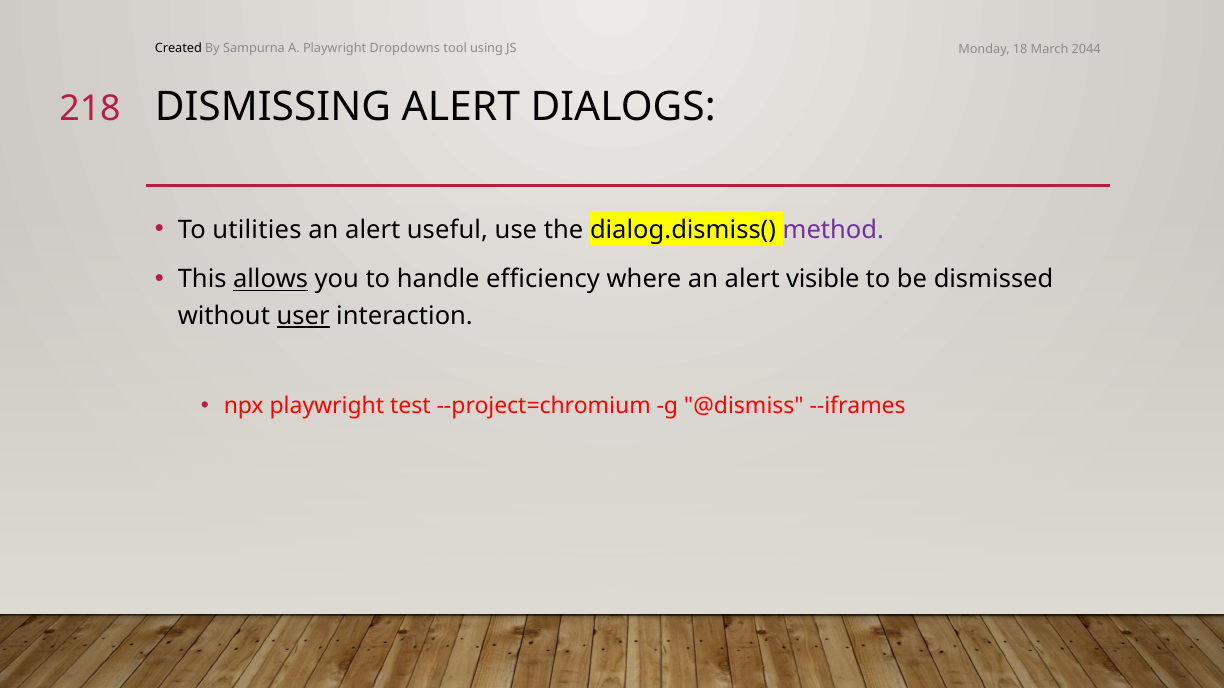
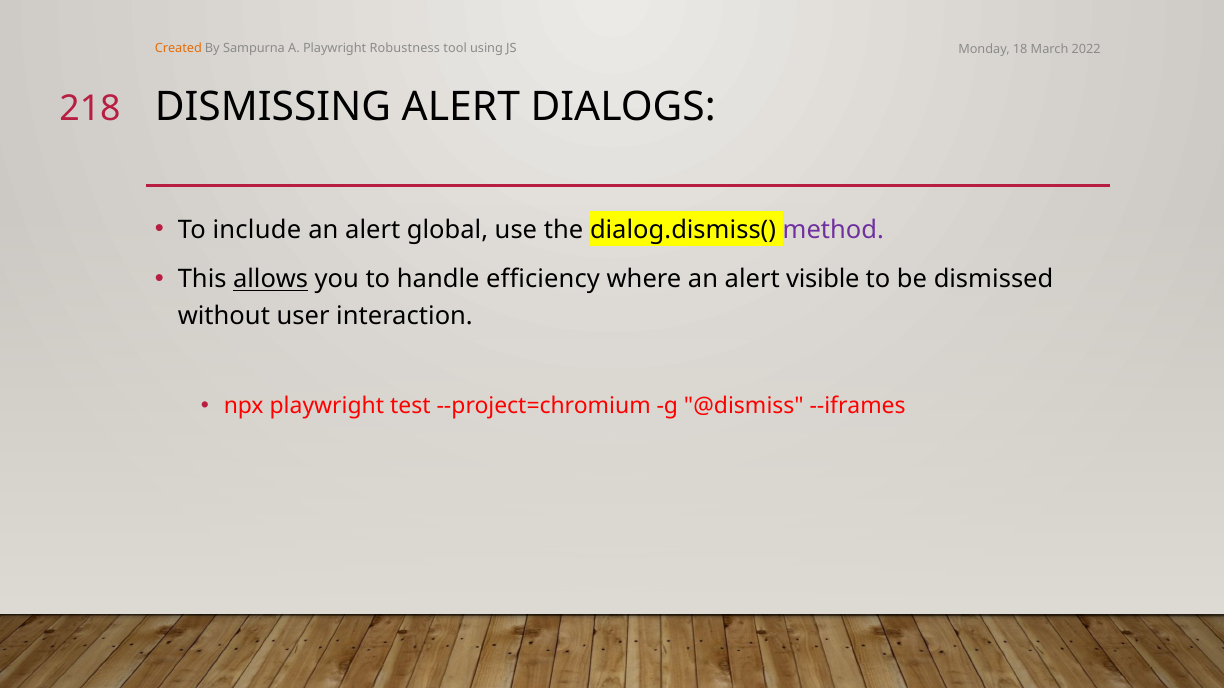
Created colour: black -> orange
Dropdowns: Dropdowns -> Robustness
2044: 2044 -> 2022
utilities: utilities -> include
useful: useful -> global
user underline: present -> none
